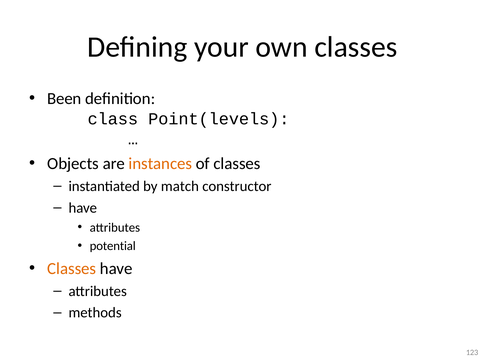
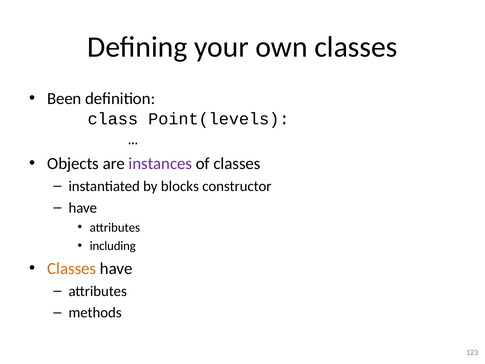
instances colour: orange -> purple
match: match -> blocks
potential: potential -> including
